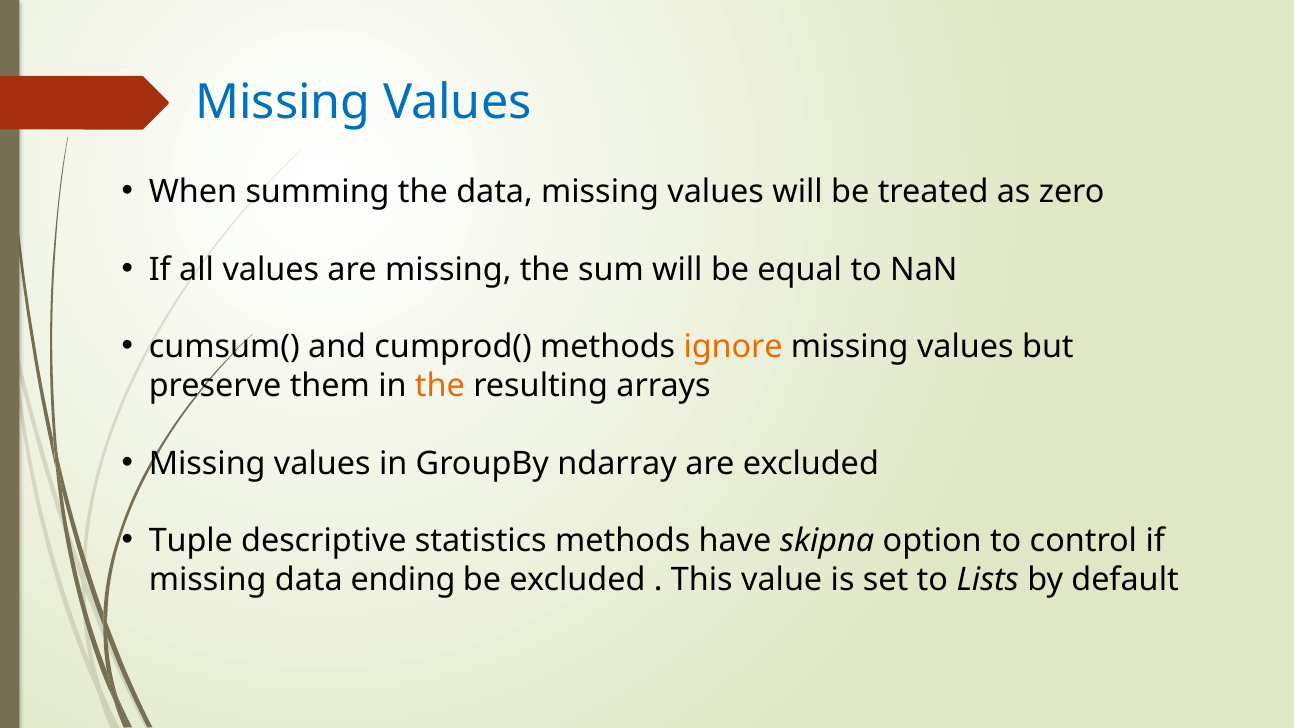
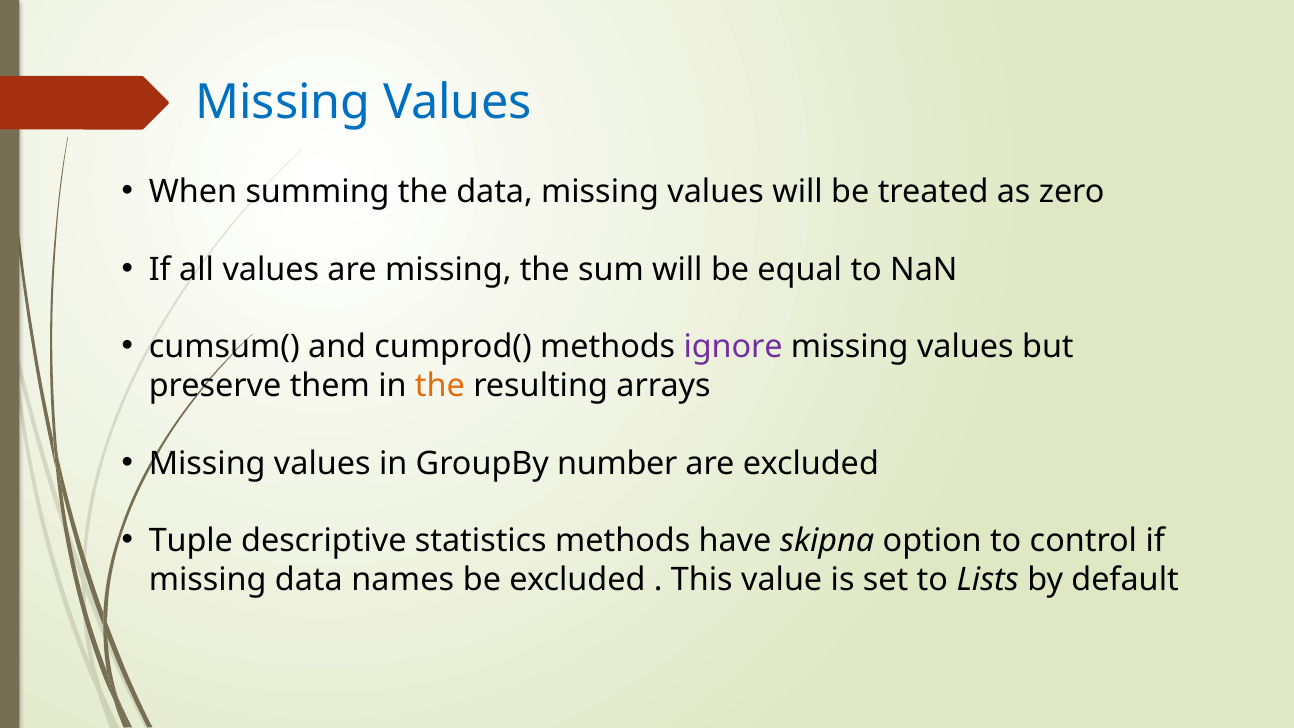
ignore colour: orange -> purple
ndarray: ndarray -> number
ending: ending -> names
